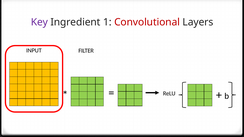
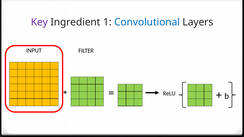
Convolutional colour: red -> blue
